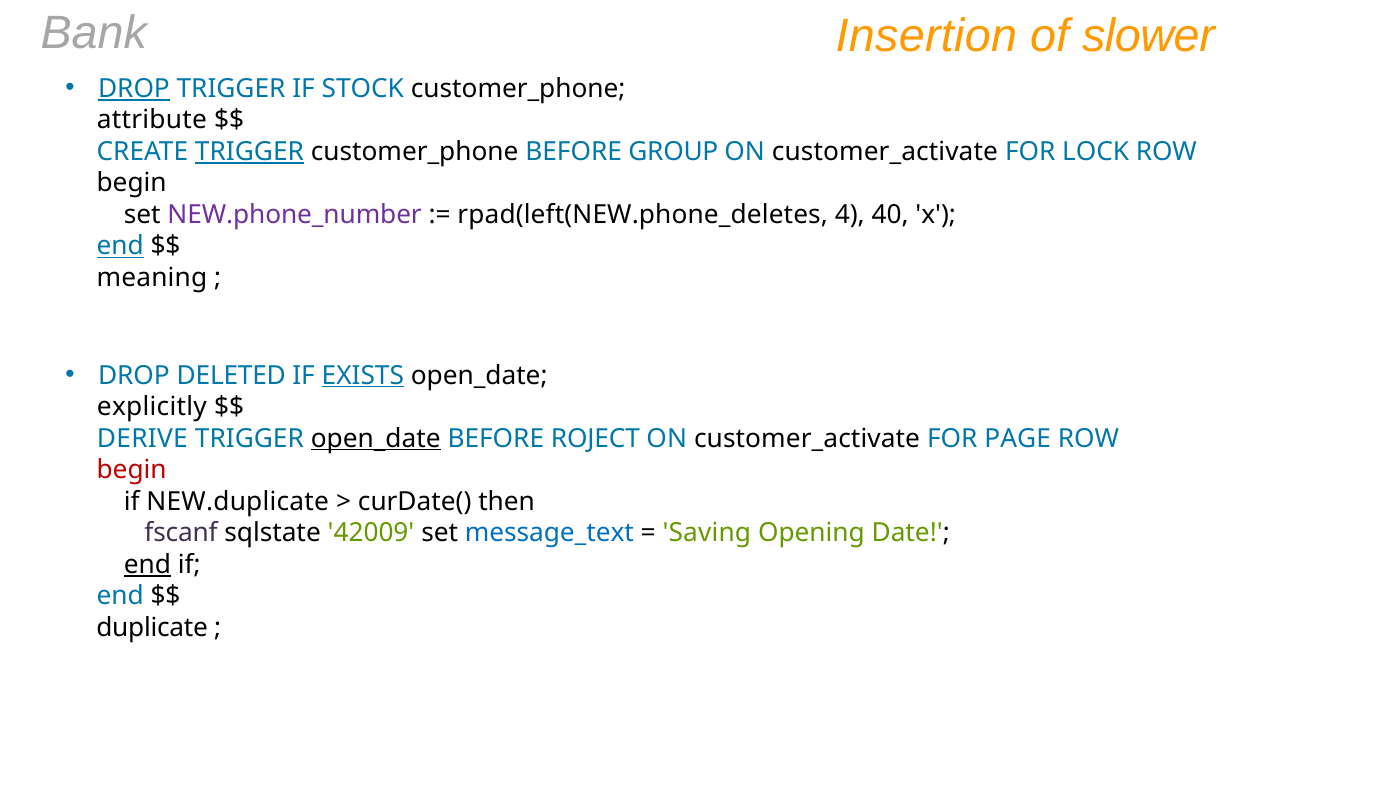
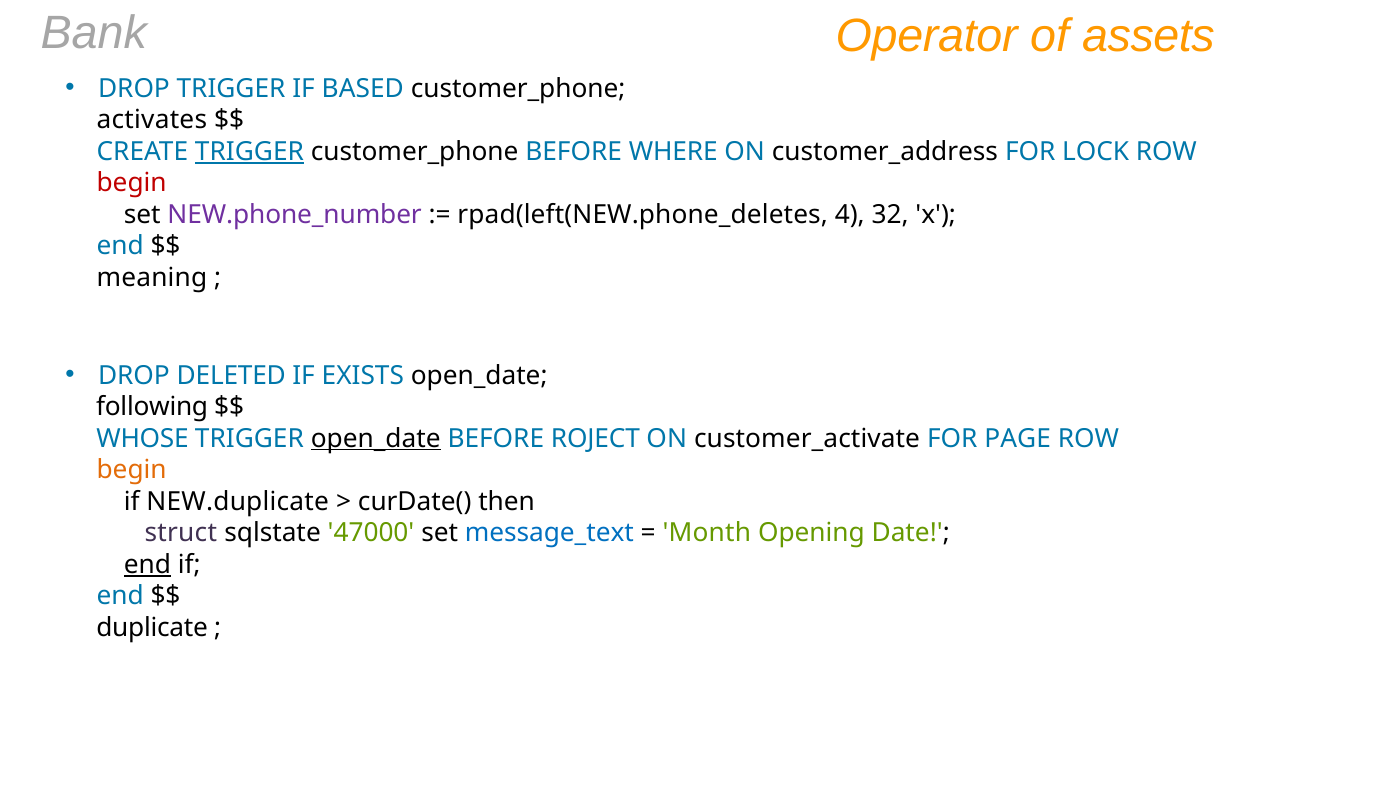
Insertion: Insertion -> Operator
slower: slower -> assets
DROP at (134, 88) underline: present -> none
STOCK: STOCK -> BASED
attribute: attribute -> activates
GROUP: GROUP -> WHERE
customer_activate at (885, 152): customer_activate -> customer_address
begin at (132, 183) colour: black -> red
40: 40 -> 32
end at (120, 246) underline: present -> none
EXISTS underline: present -> none
explicitly: explicitly -> following
DERIVE: DERIVE -> WHOSE
begin at (132, 470) colour: red -> orange
fscanf: fscanf -> struct
42009: 42009 -> 47000
Saving: Saving -> Month
